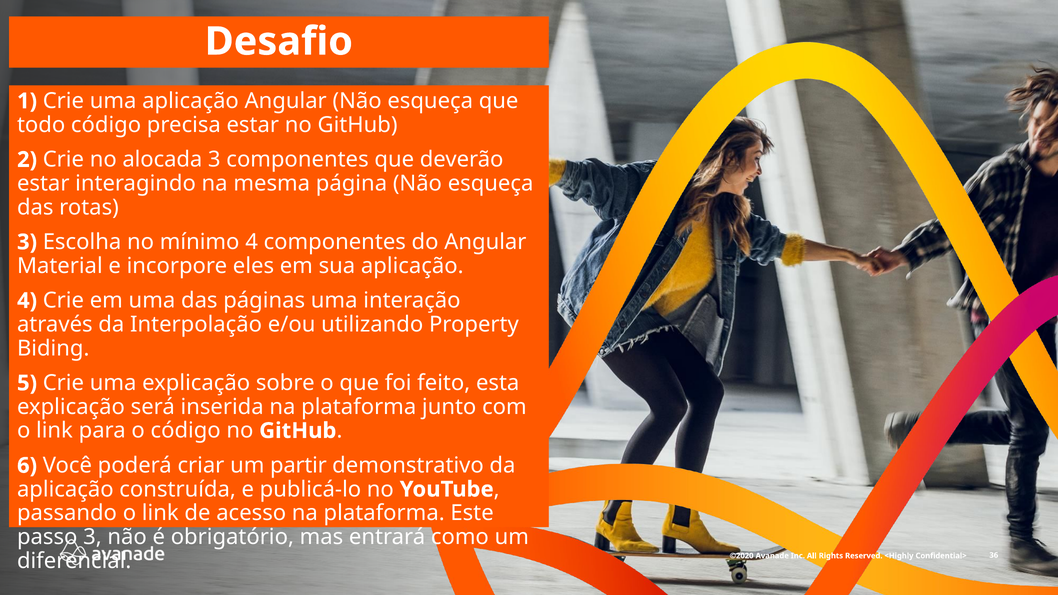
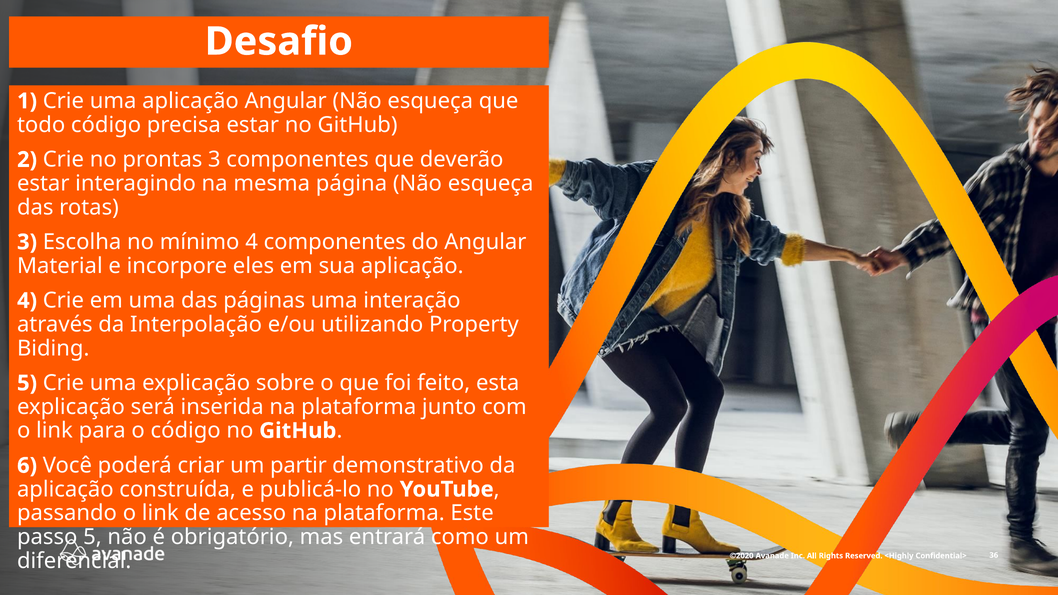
alocada: alocada -> prontas
passo 3: 3 -> 5
